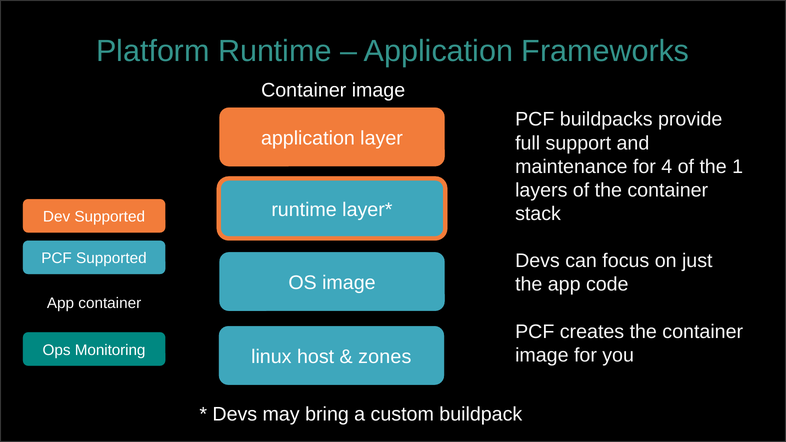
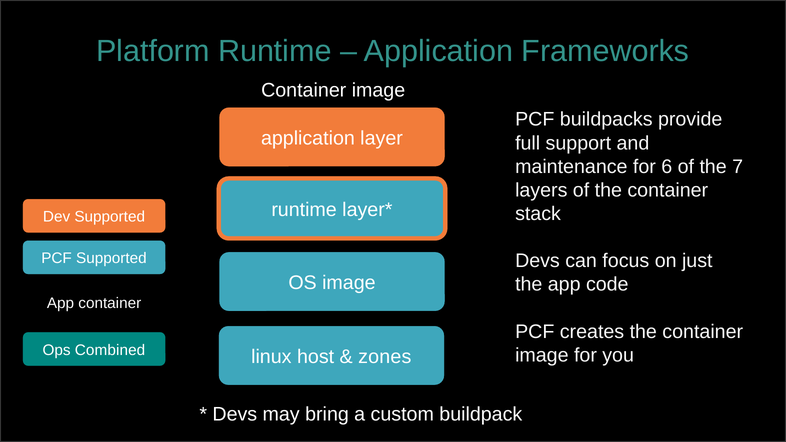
4: 4 -> 6
1: 1 -> 7
Monitoring: Monitoring -> Combined
